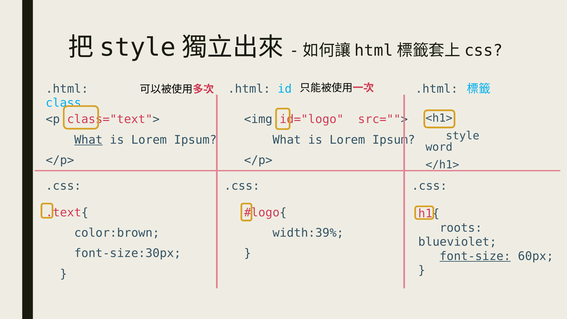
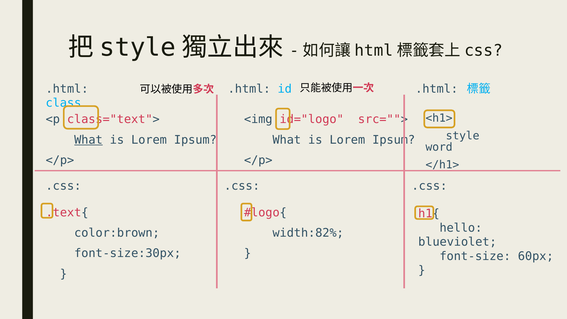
roots: roots -> hello
width:39%: width:39% -> width:82%
font-size underline: present -> none
